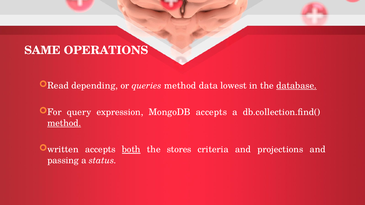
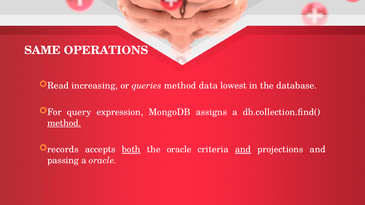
depending: depending -> increasing
database underline: present -> none
MongoDB accepts: accepts -> assigns
written: written -> records
the stores: stores -> oracle
and at (243, 150) underline: none -> present
a status: status -> oracle
